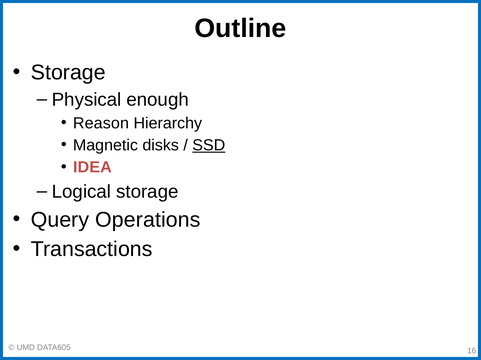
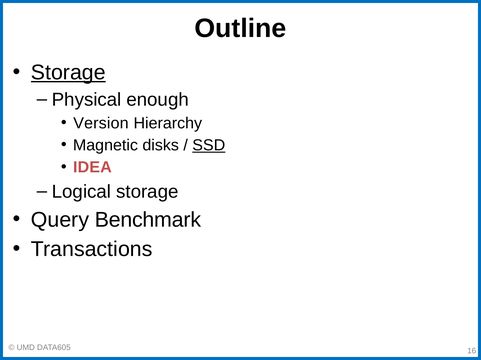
Storage at (68, 73) underline: none -> present
Reason: Reason -> Version
Operations: Operations -> Benchmark
